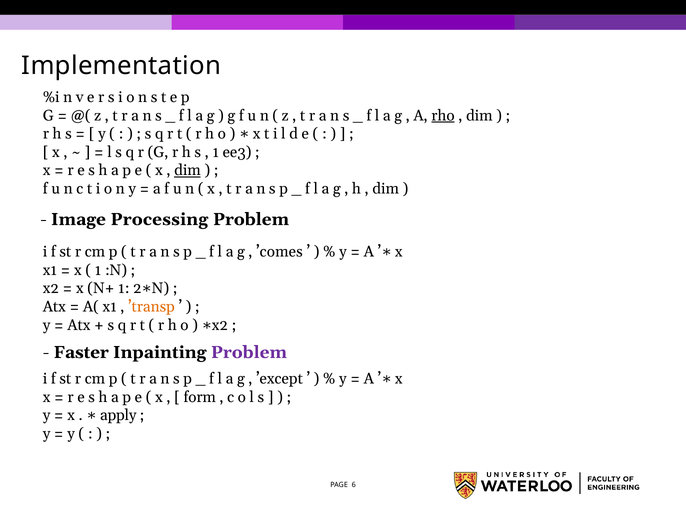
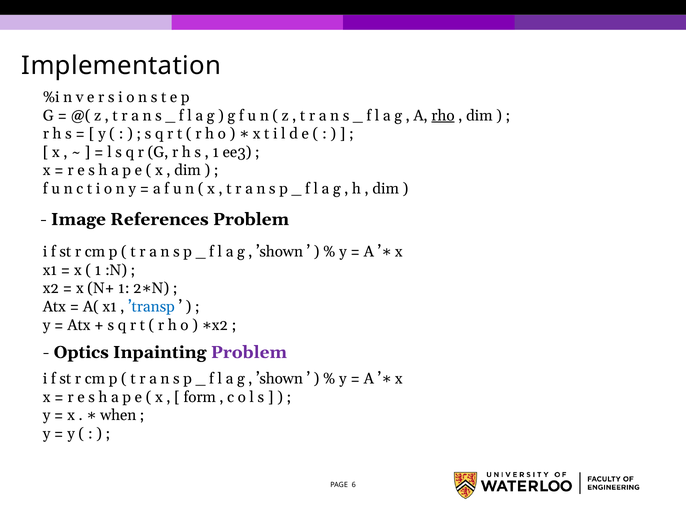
dim at (187, 170) underline: present -> none
Processing: Processing -> References
’comes at (279, 252): ’comes -> ’shown
’transp colour: orange -> blue
Faster: Faster -> Optics
’except at (279, 378): ’except -> ’shown
apply: apply -> when
